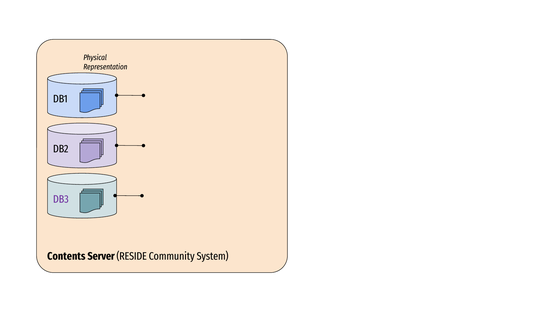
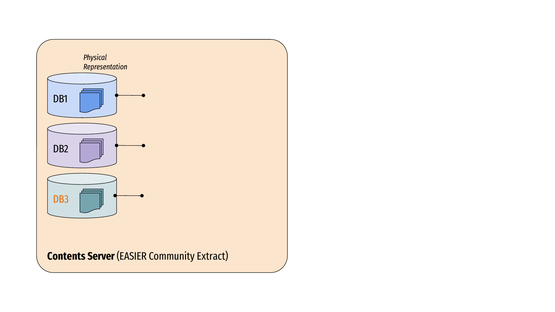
DB3 colour: purple -> orange
RESIDE: RESIDE -> EASIER
System: System -> Extract
